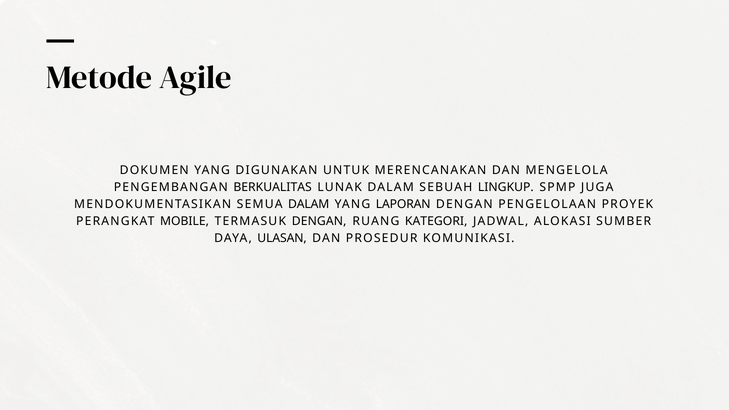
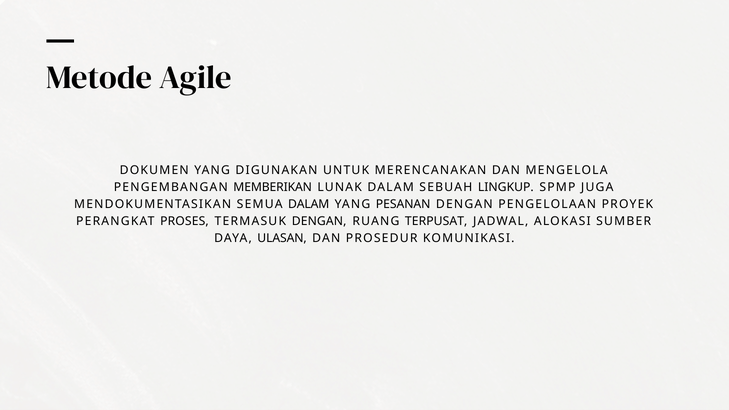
BERKUALITAS: BERKUALITAS -> MEMBERIKAN
LAPORAN: LAPORAN -> PESANAN
MOBILE: MOBILE -> PROSES
KATEGORI: KATEGORI -> TERPUSAT
